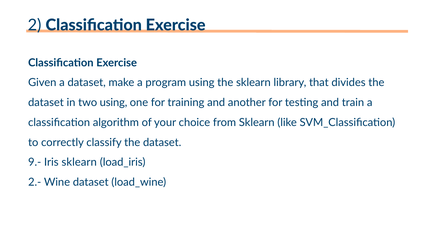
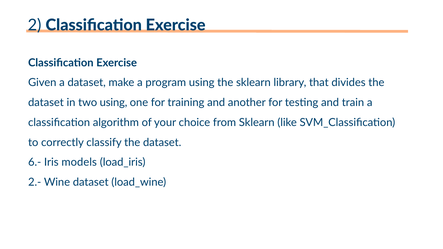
9.-: 9.- -> 6.-
Iris sklearn: sklearn -> models
